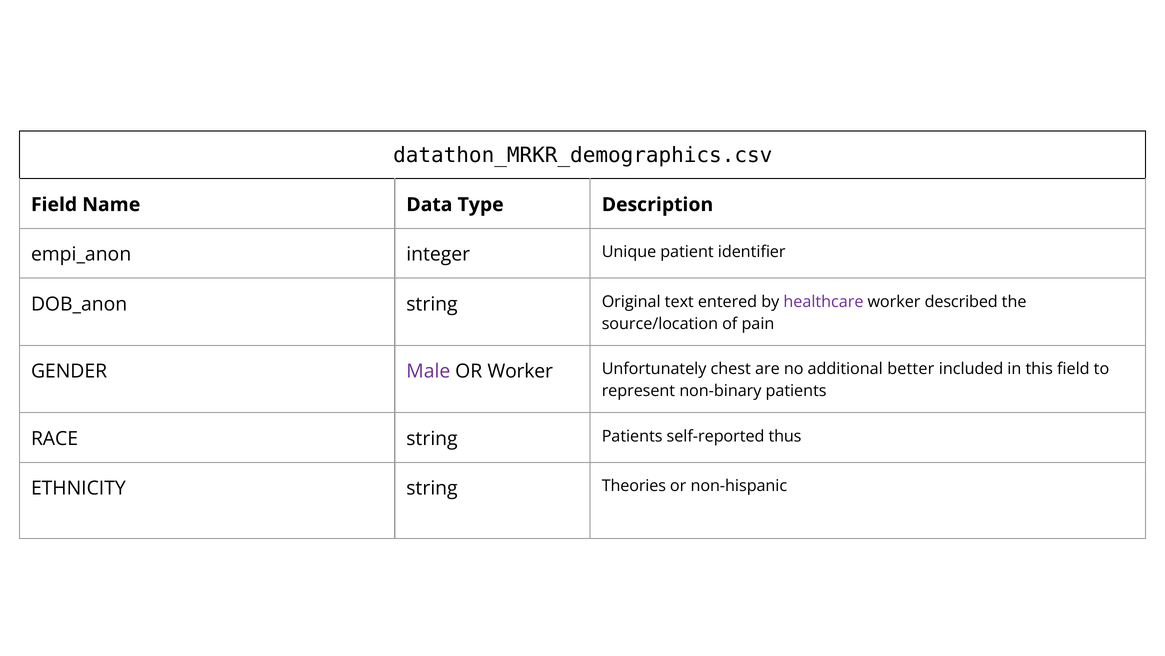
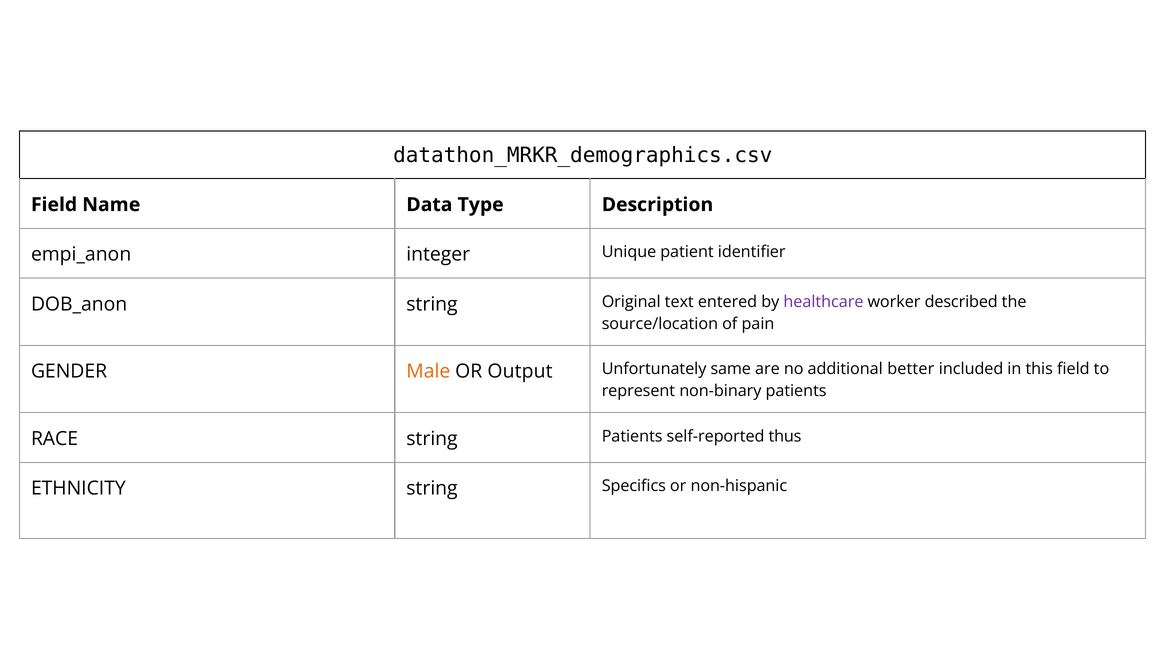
Male colour: purple -> orange
OR Worker: Worker -> Output
chest: chest -> same
Theories: Theories -> Specifics
